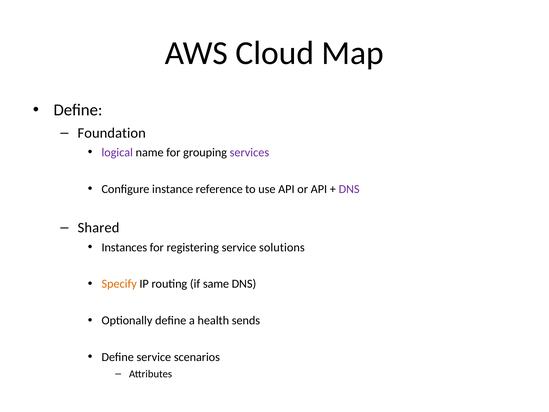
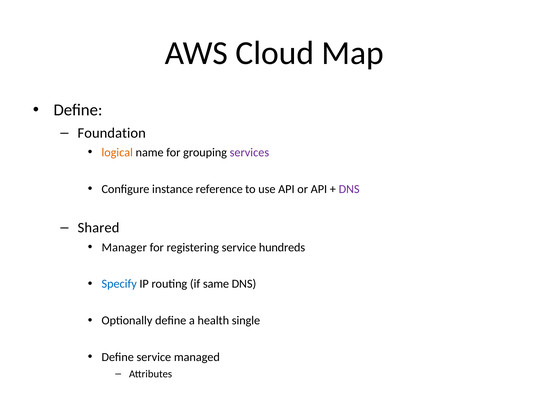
logical colour: purple -> orange
Instances: Instances -> Manager
solutions: solutions -> hundreds
Specify colour: orange -> blue
sends: sends -> single
scenarios: scenarios -> managed
